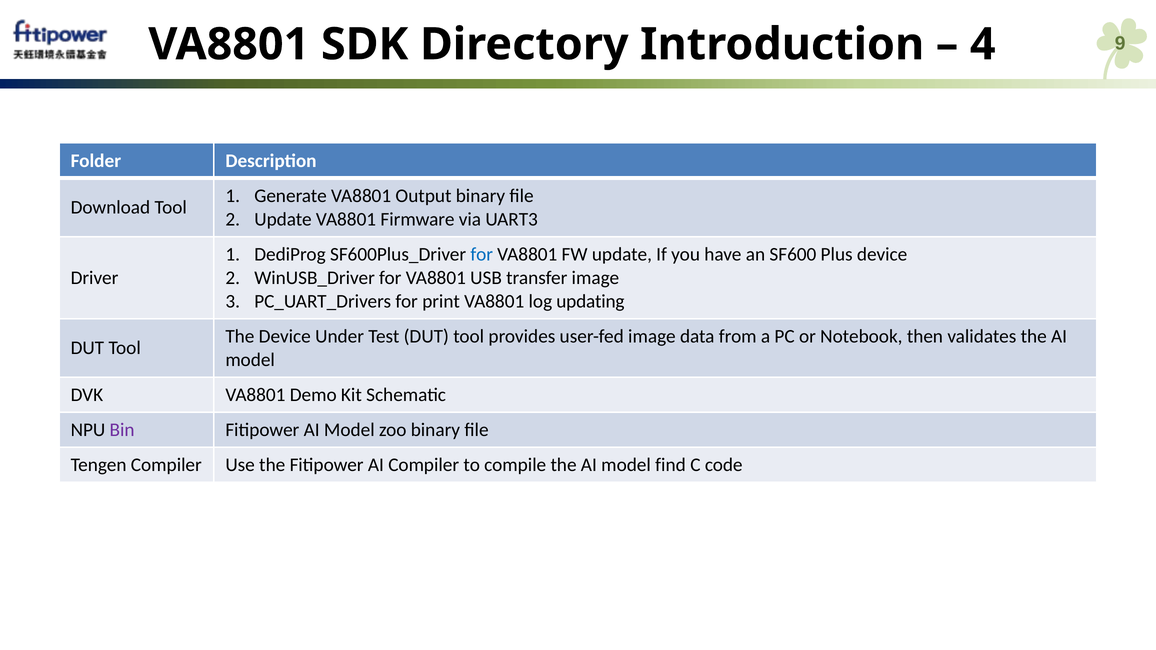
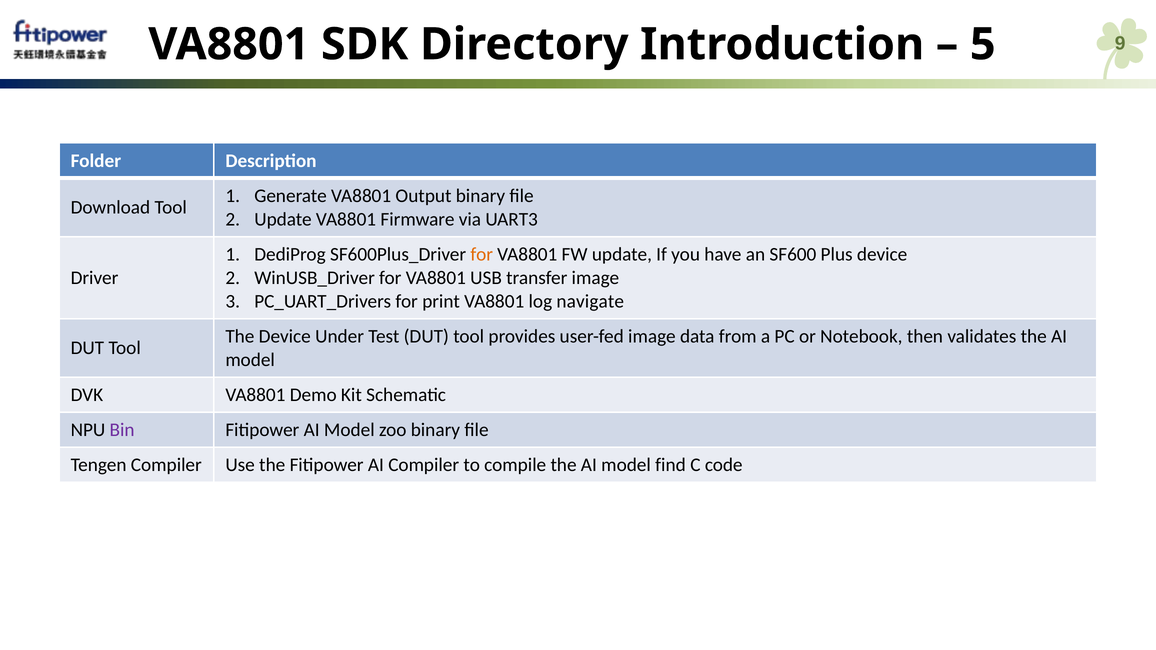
4: 4 -> 5
for at (482, 254) colour: blue -> orange
updating: updating -> navigate
